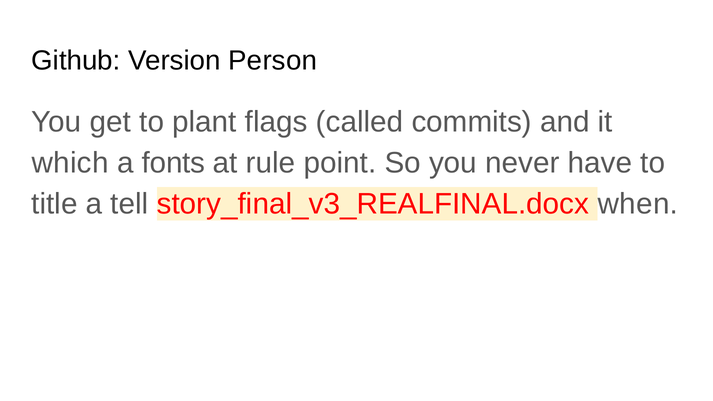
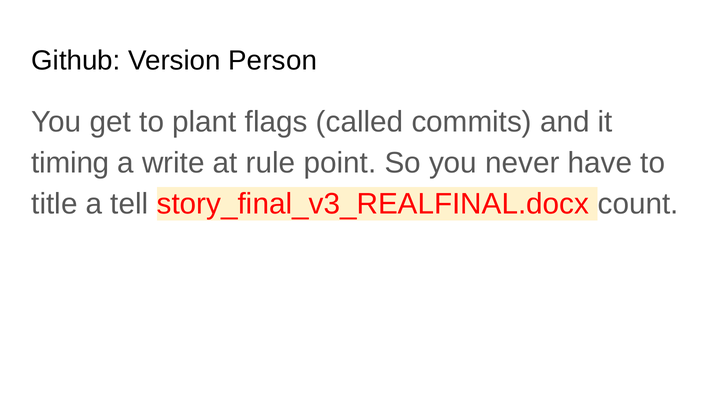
which: which -> timing
fonts: fonts -> write
when: when -> count
